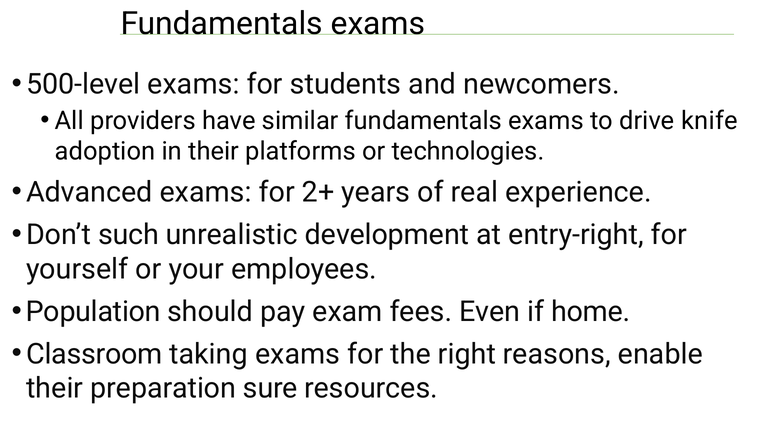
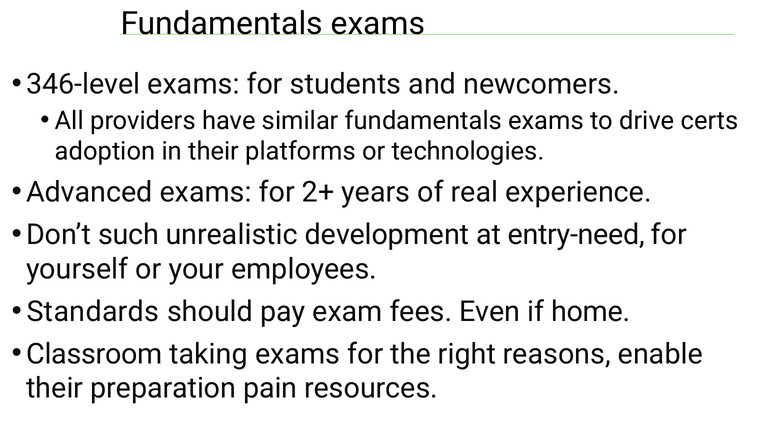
500-level: 500-level -> 346-level
knife: knife -> certs
entry-right: entry-right -> entry-need
Population: Population -> Standards
sure: sure -> pain
